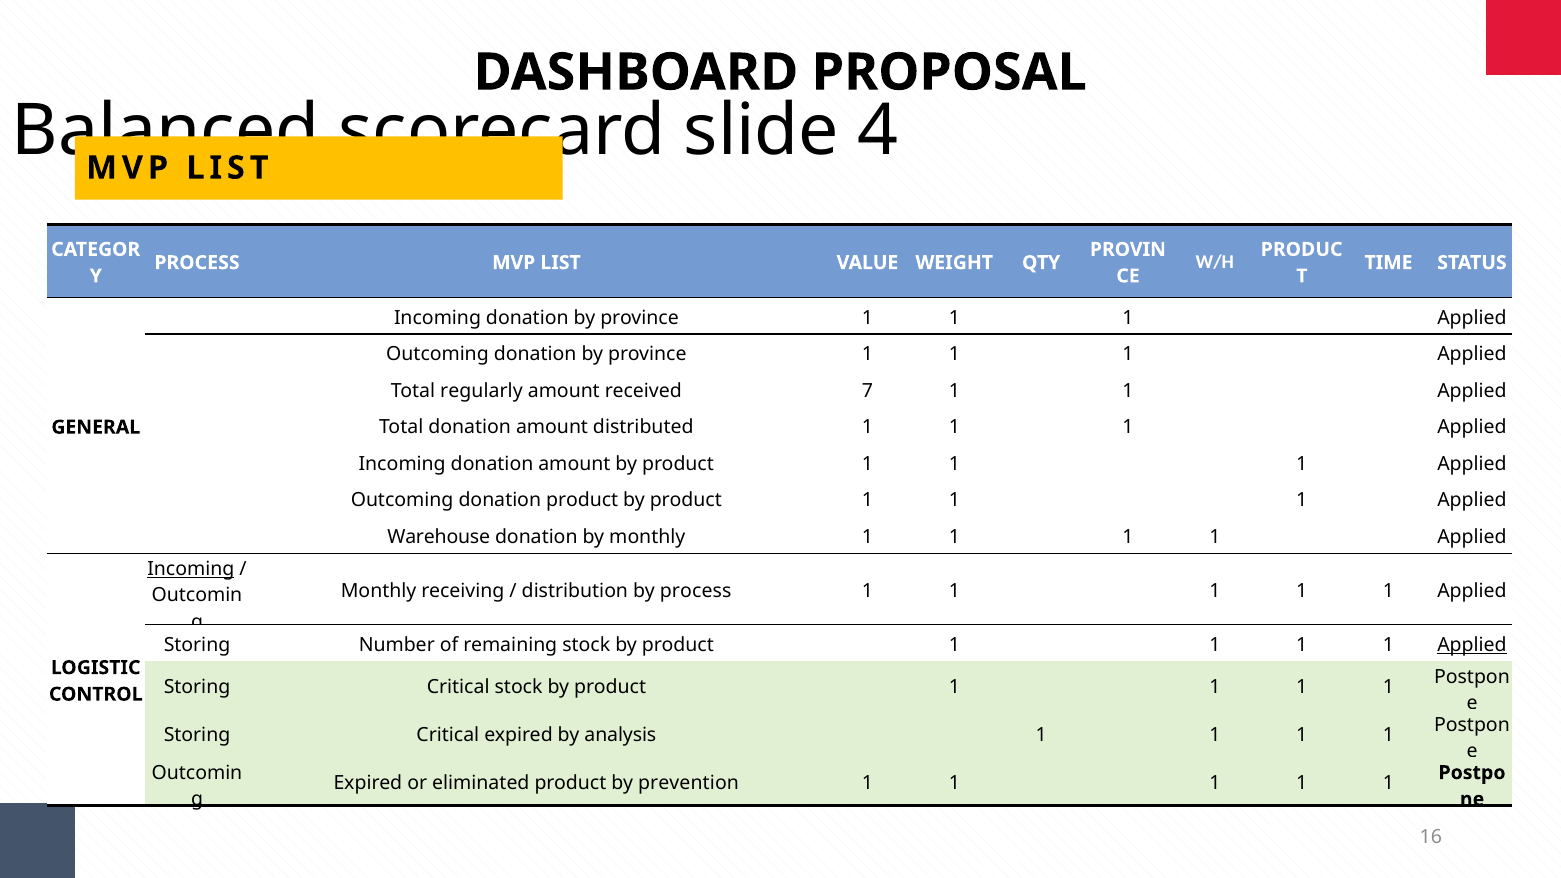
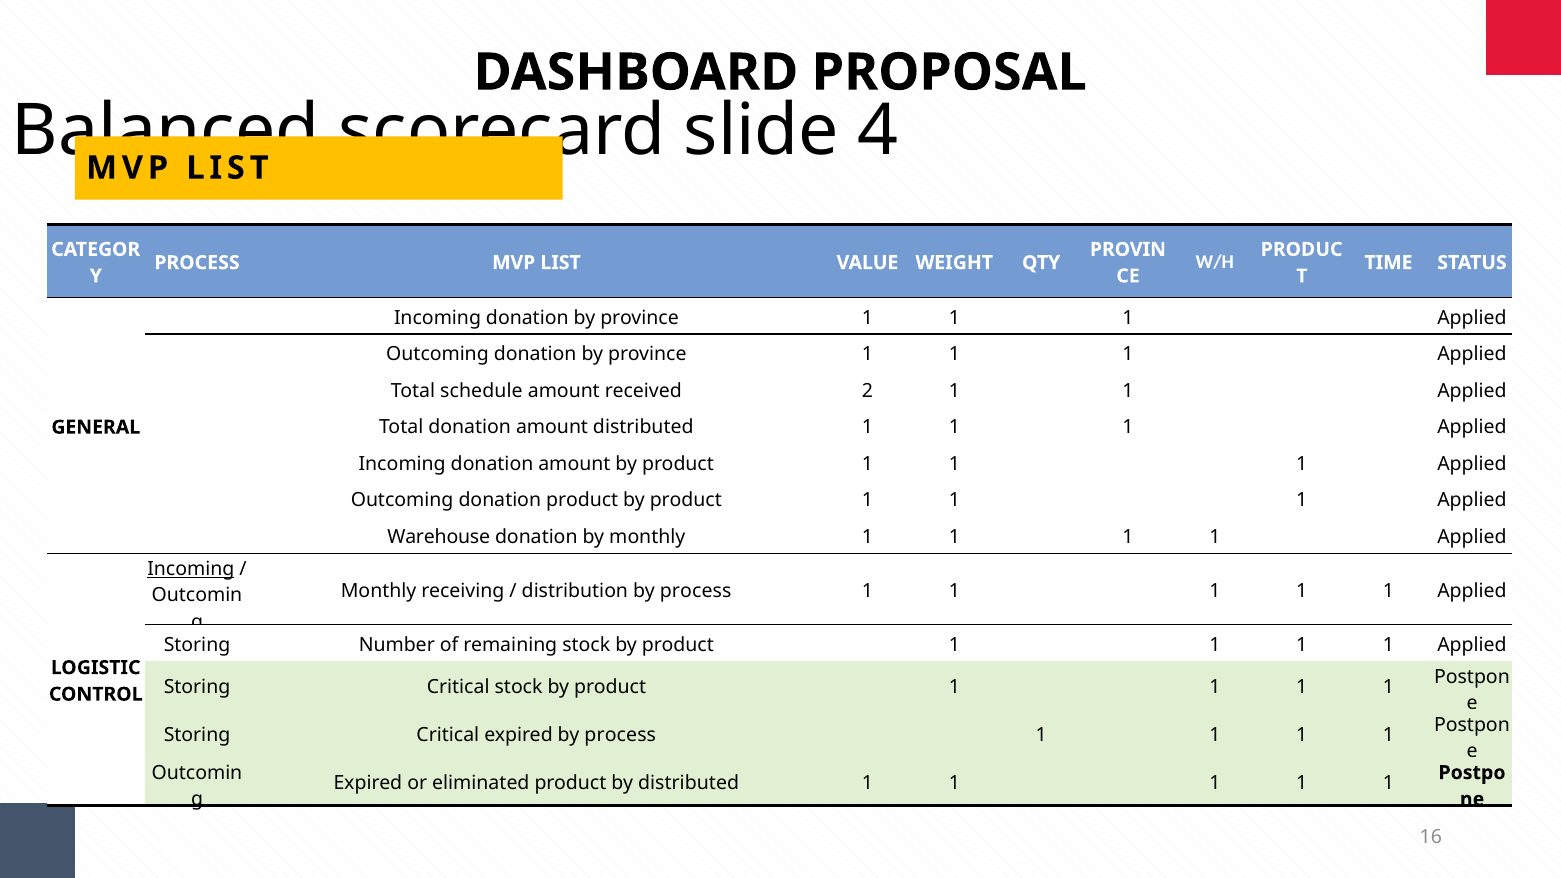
regularly: regularly -> schedule
7: 7 -> 2
Applied at (1472, 645) underline: present -> none
expired by analysis: analysis -> process
by prevention: prevention -> distributed
